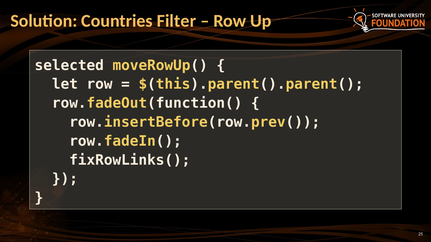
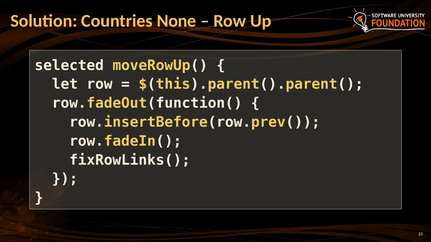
Filter: Filter -> None
